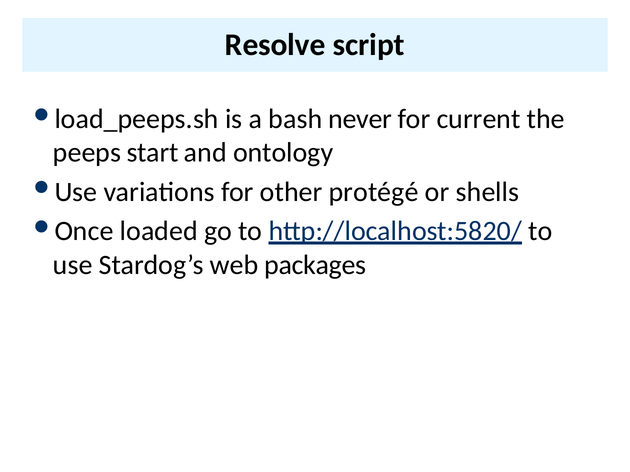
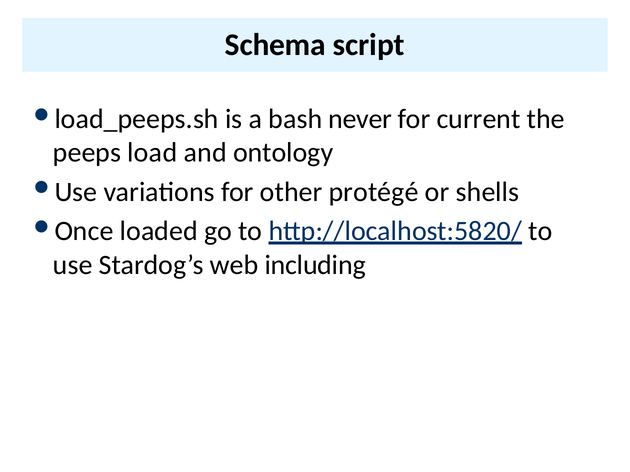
Resolve: Resolve -> Schema
start: start -> load
packages: packages -> including
